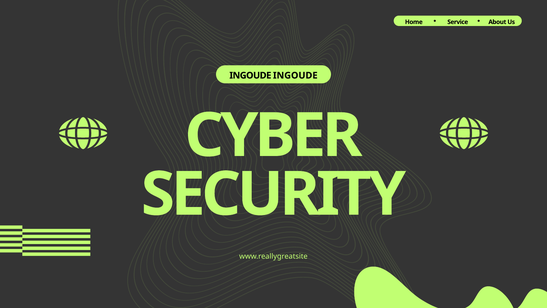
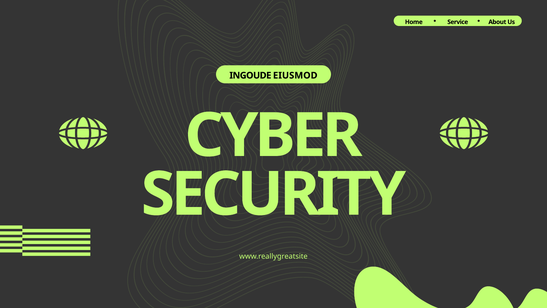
INGOUDE INGOUDE: INGOUDE -> EIUSMOD
